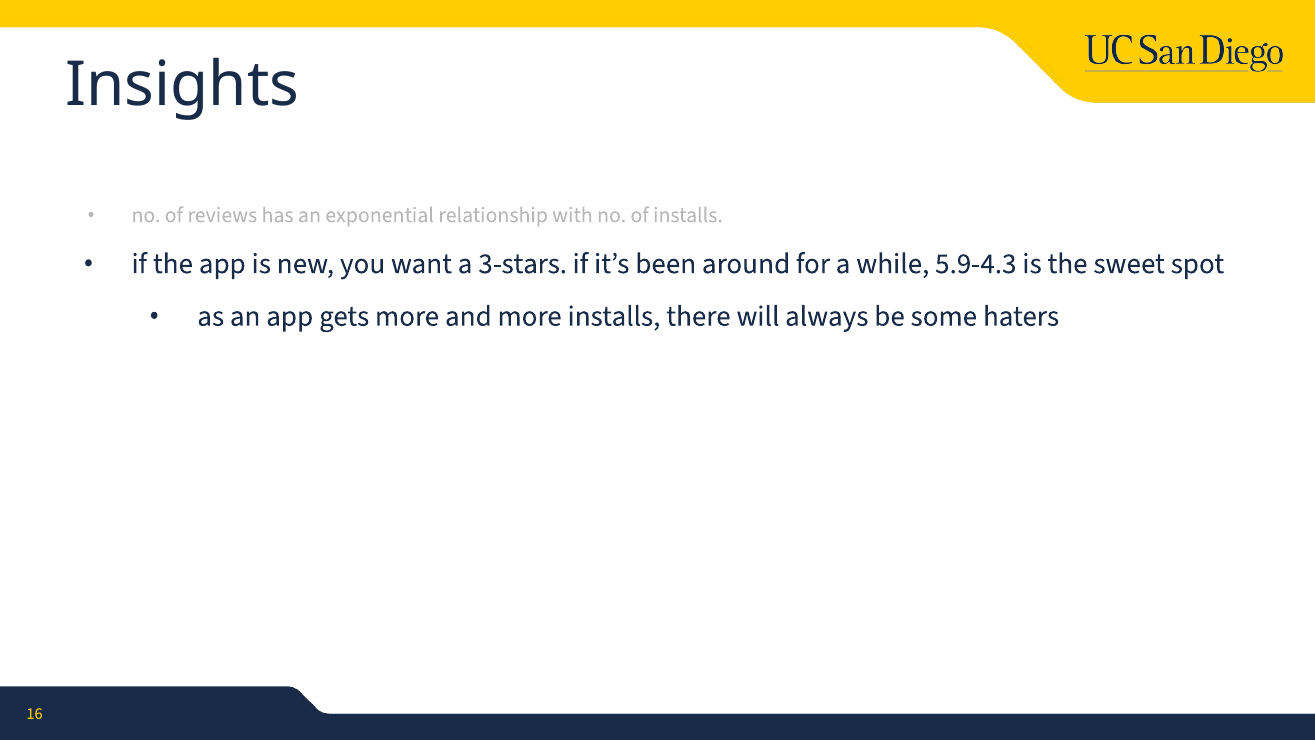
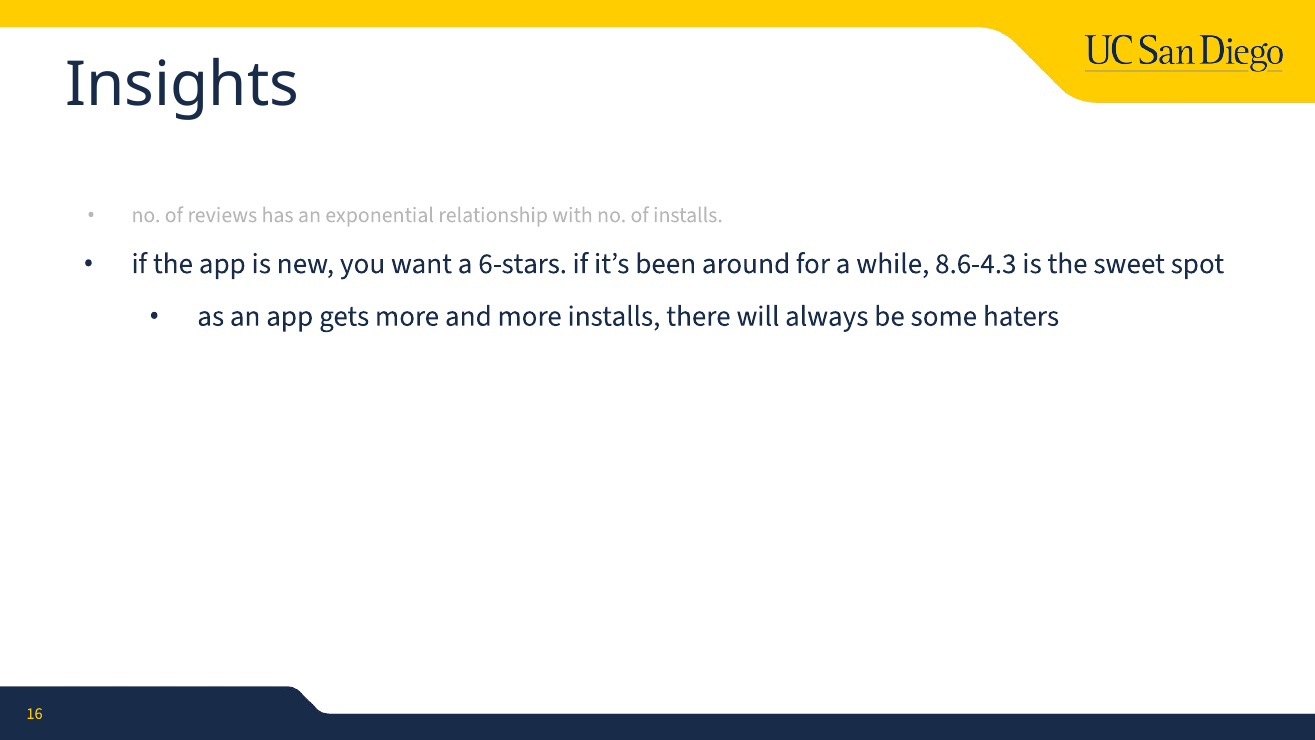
3-stars: 3-stars -> 6-stars
5.9-4.3: 5.9-4.3 -> 8.6-4.3
